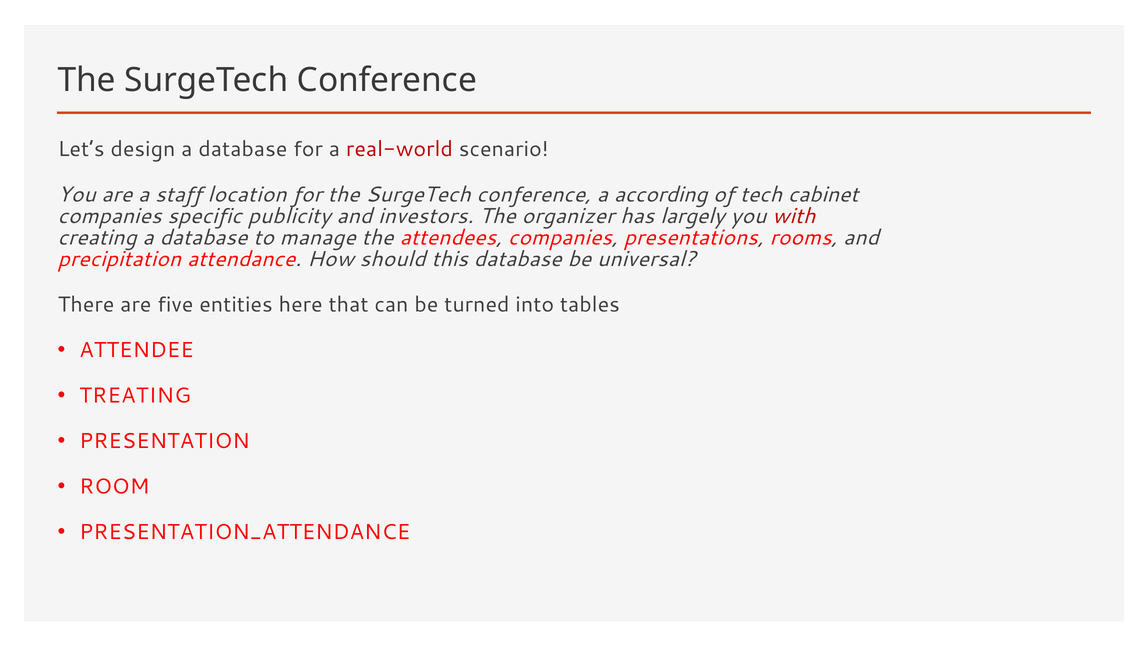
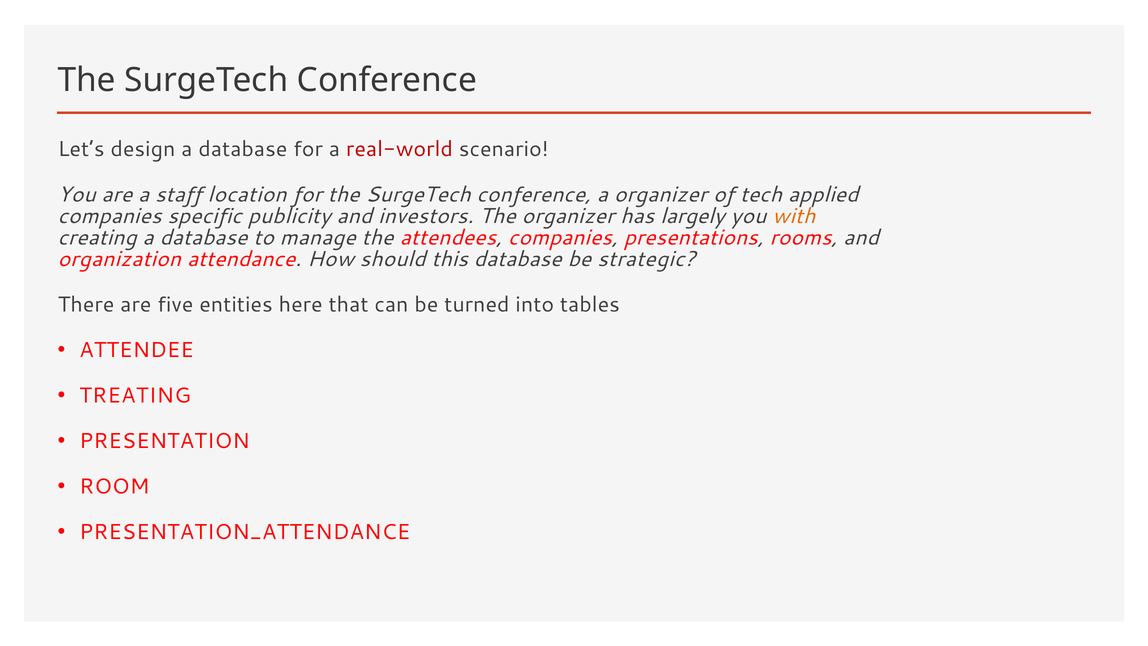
a according: according -> organizer
cabinet: cabinet -> applied
with colour: red -> orange
precipitation: precipitation -> organization
universal: universal -> strategic
